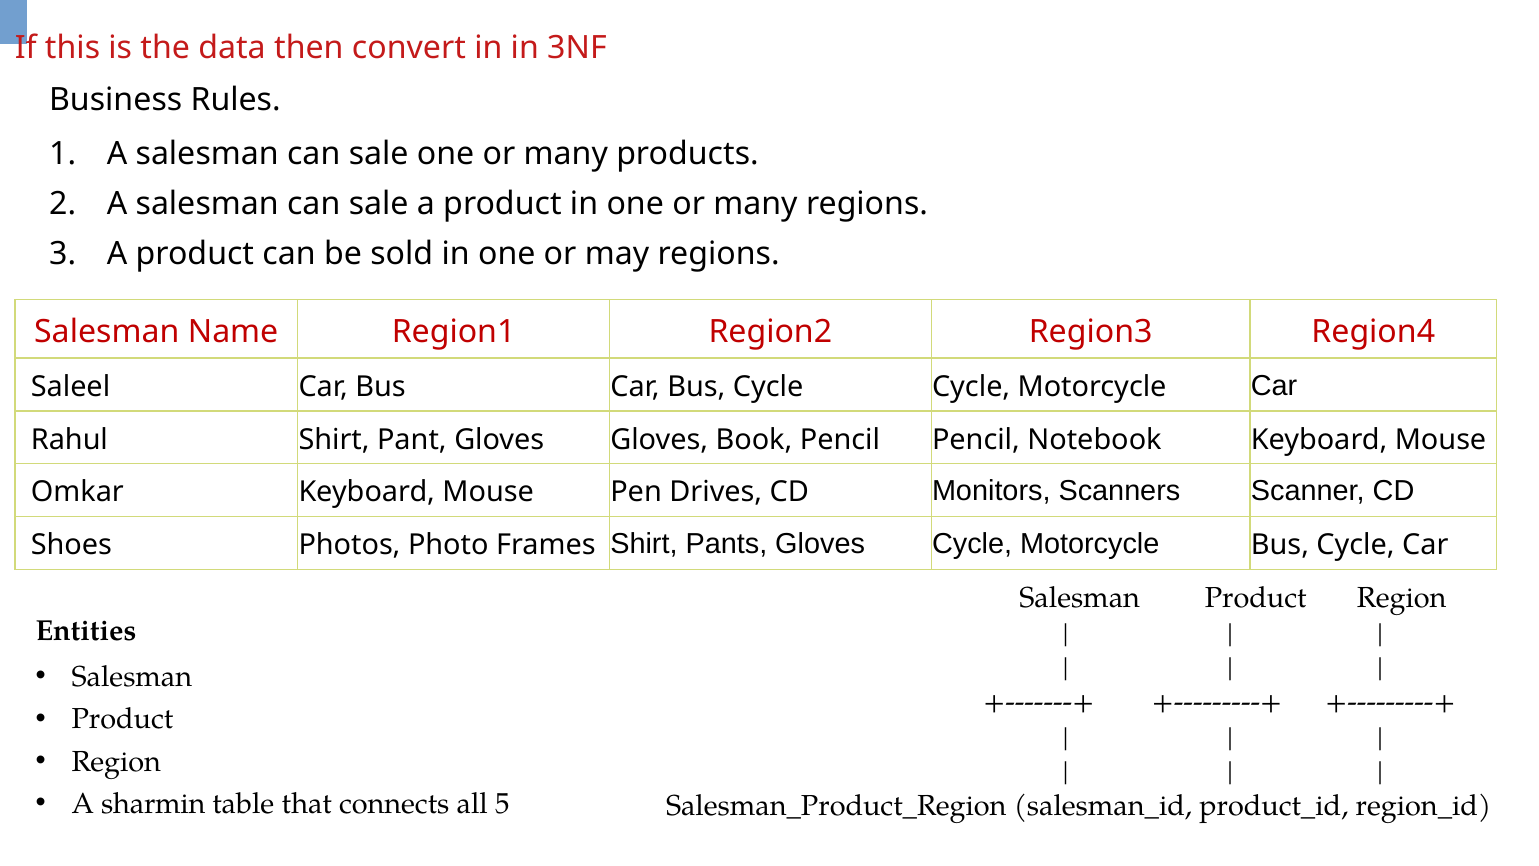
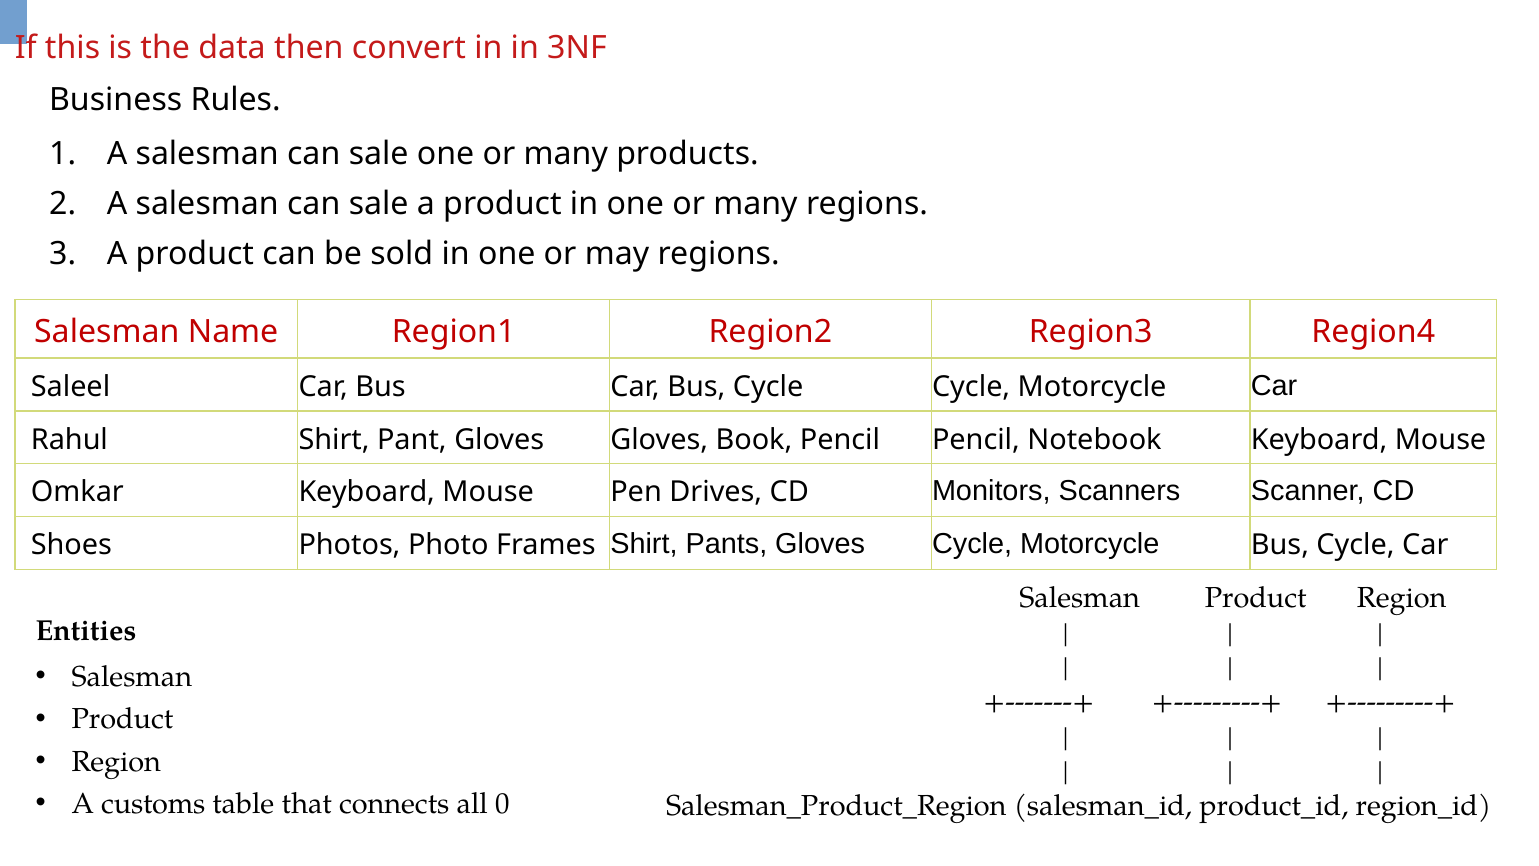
sharmin: sharmin -> customs
5: 5 -> 0
